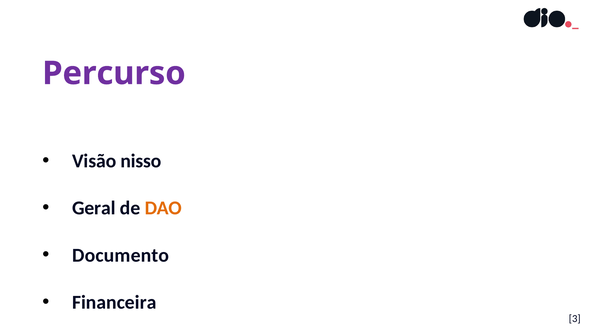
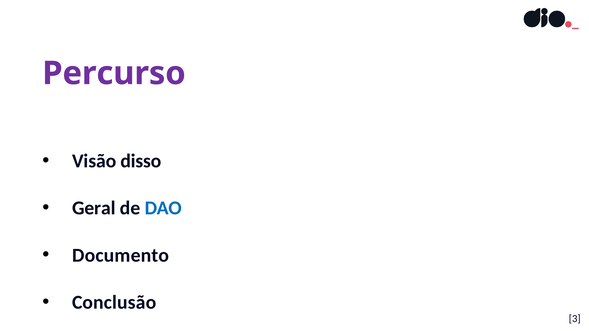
nisso: nisso -> disso
DAO colour: orange -> blue
Financeira: Financeira -> Conclusão
